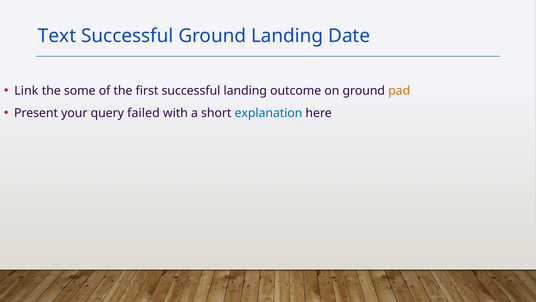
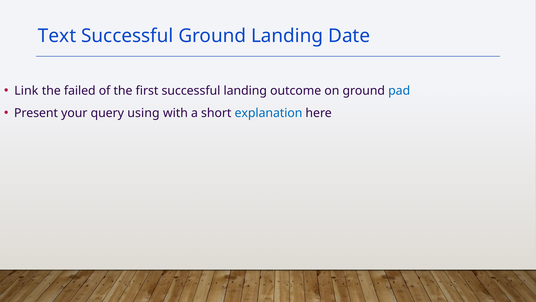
some: some -> failed
pad colour: orange -> blue
failed: failed -> using
